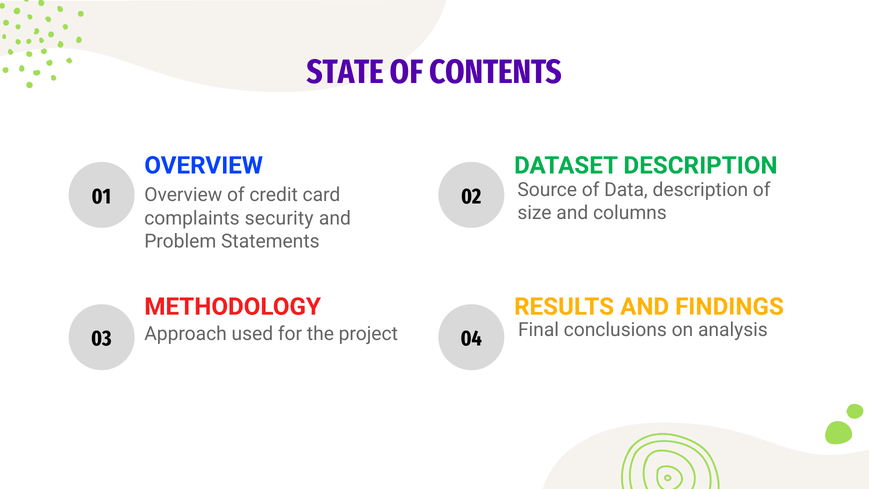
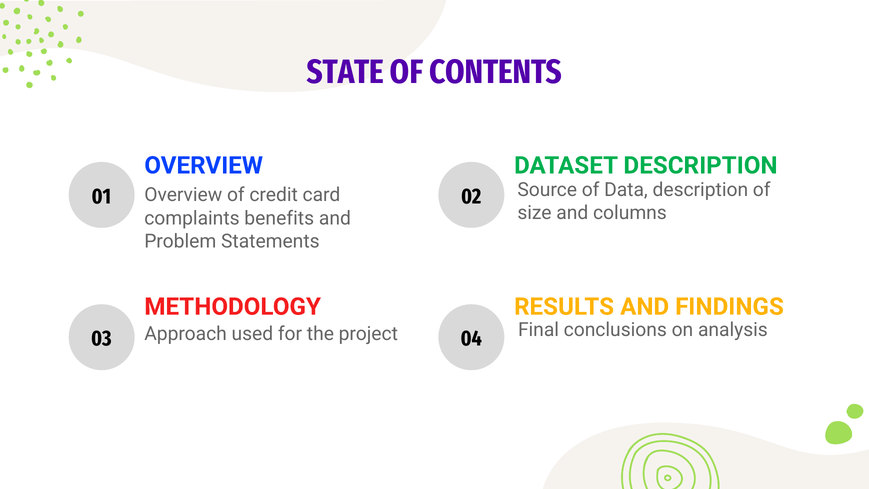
security: security -> benefits
